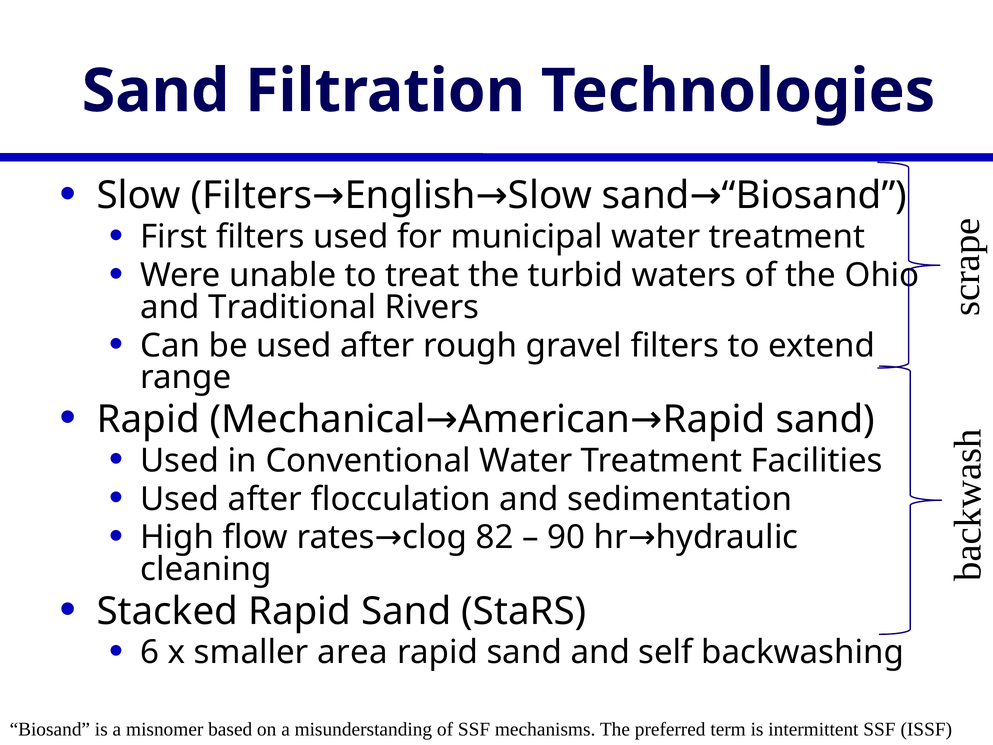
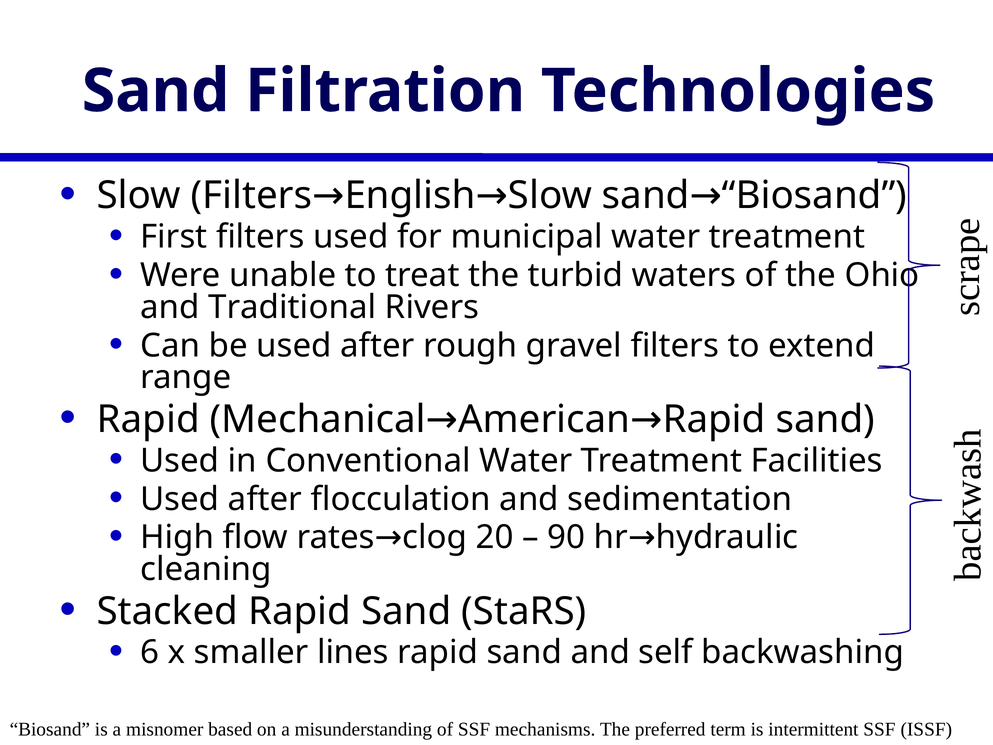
82: 82 -> 20
area: area -> lines
